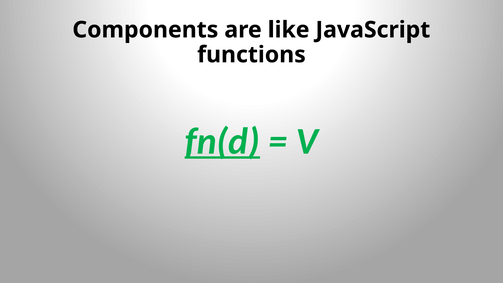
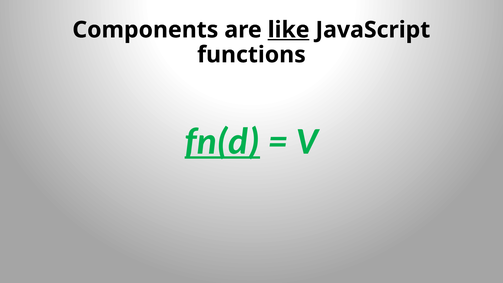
like underline: none -> present
